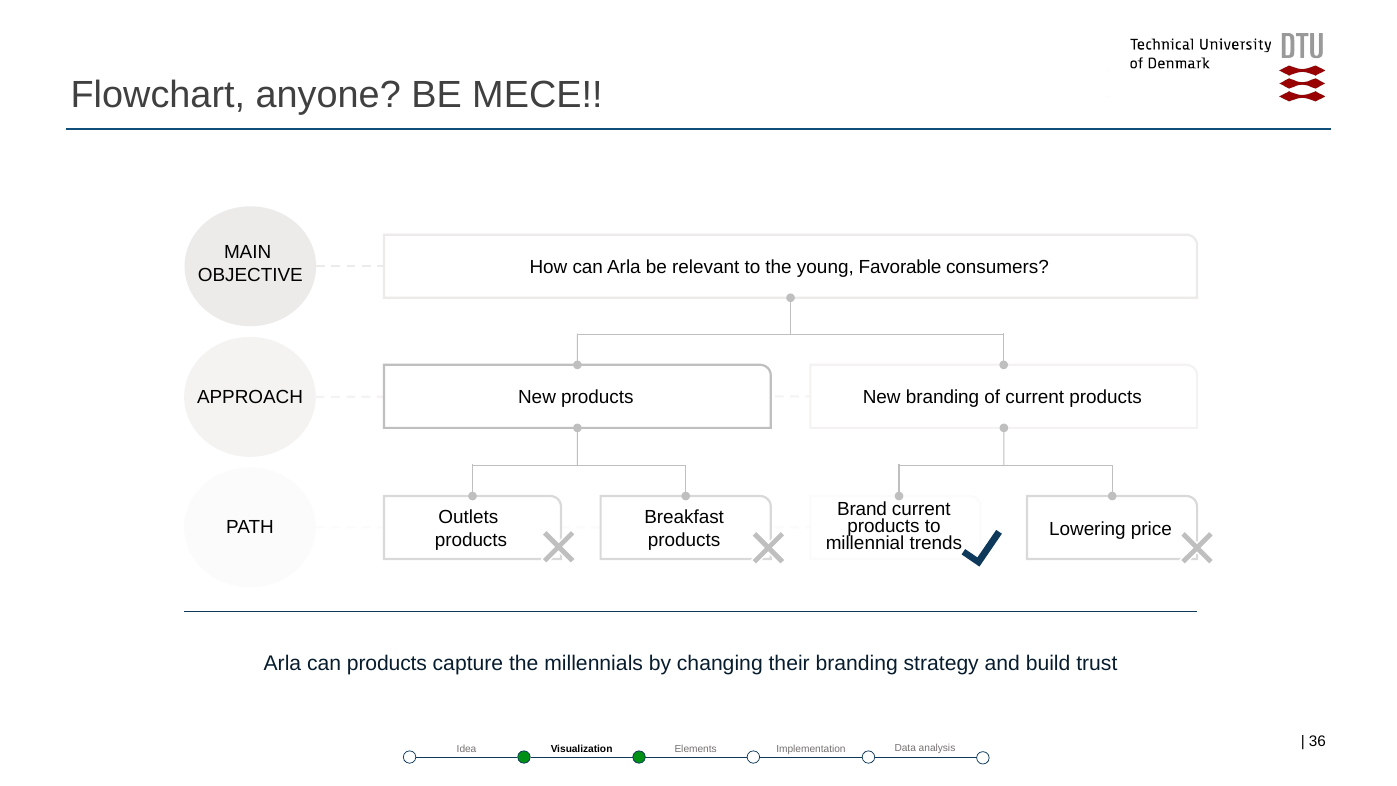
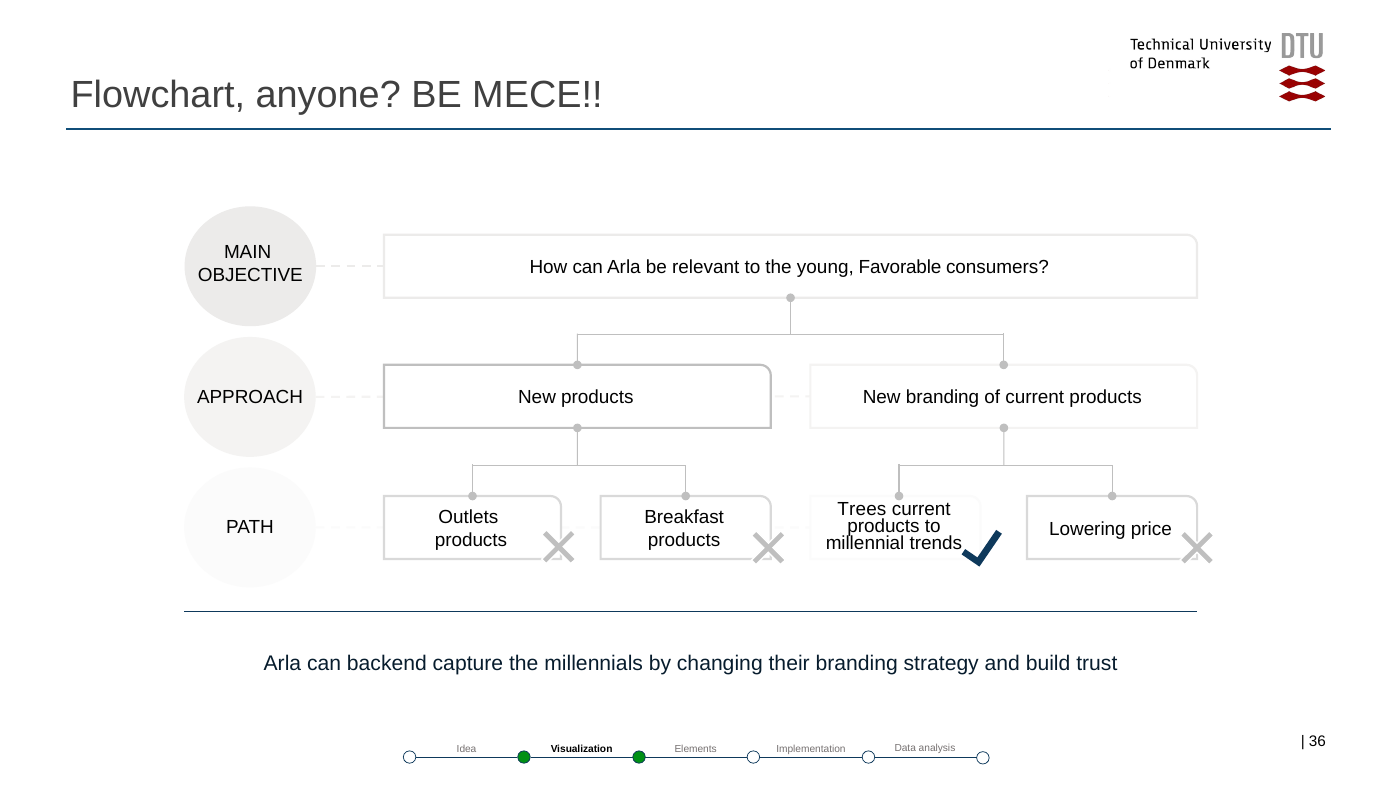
Brand: Brand -> Trees
can products: products -> backend
